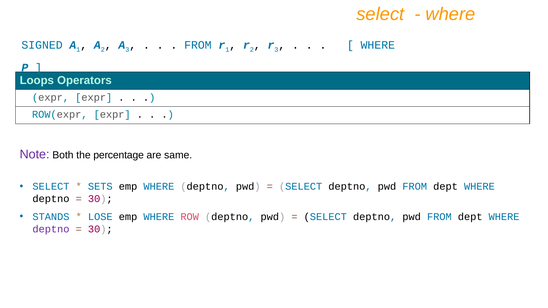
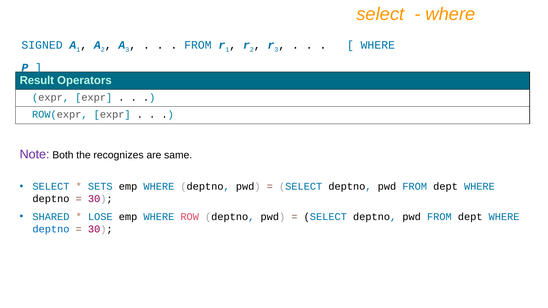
Loops: Loops -> Result
percentage: percentage -> recognizes
STANDS: STANDS -> SHARED
deptno at (51, 229) colour: purple -> blue
